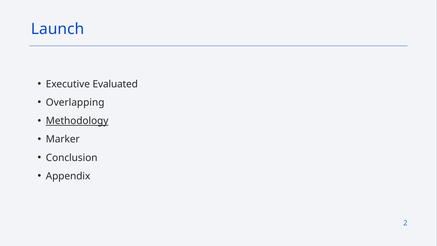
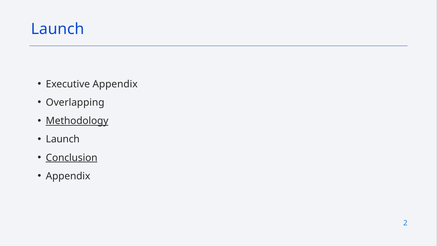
Executive Evaluated: Evaluated -> Appendix
Marker at (63, 139): Marker -> Launch
Conclusion underline: none -> present
